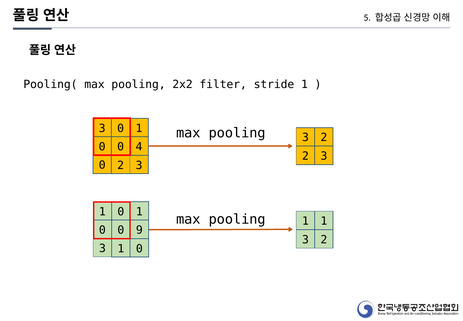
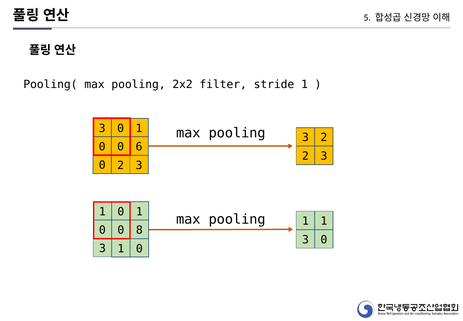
4: 4 -> 6
9: 9 -> 8
2 at (324, 239): 2 -> 0
